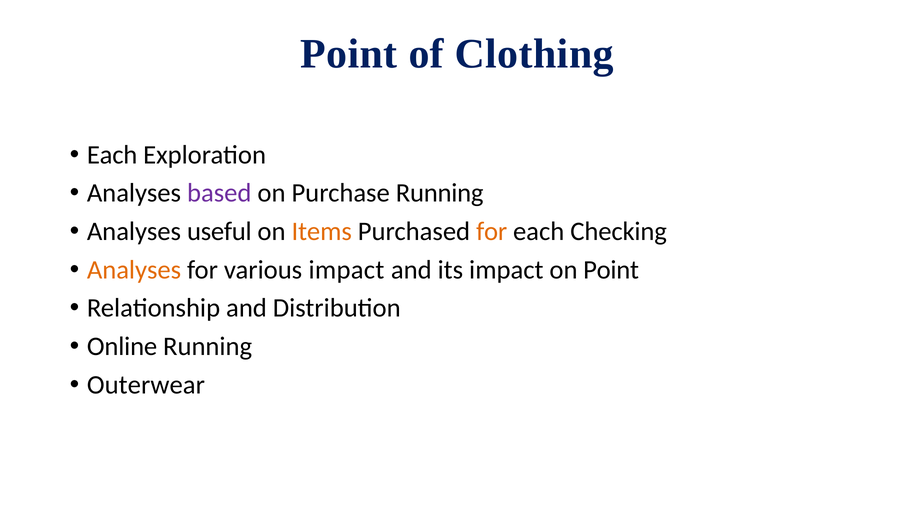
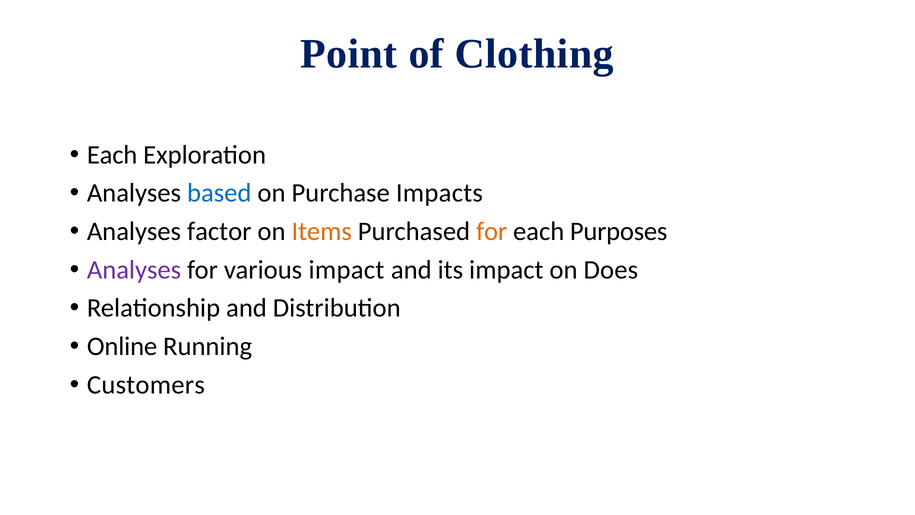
based colour: purple -> blue
Purchase Running: Running -> Impacts
useful: useful -> factor
Checking: Checking -> Purposes
Analyses at (134, 270) colour: orange -> purple
on Point: Point -> Does
Outerwear: Outerwear -> Customers
